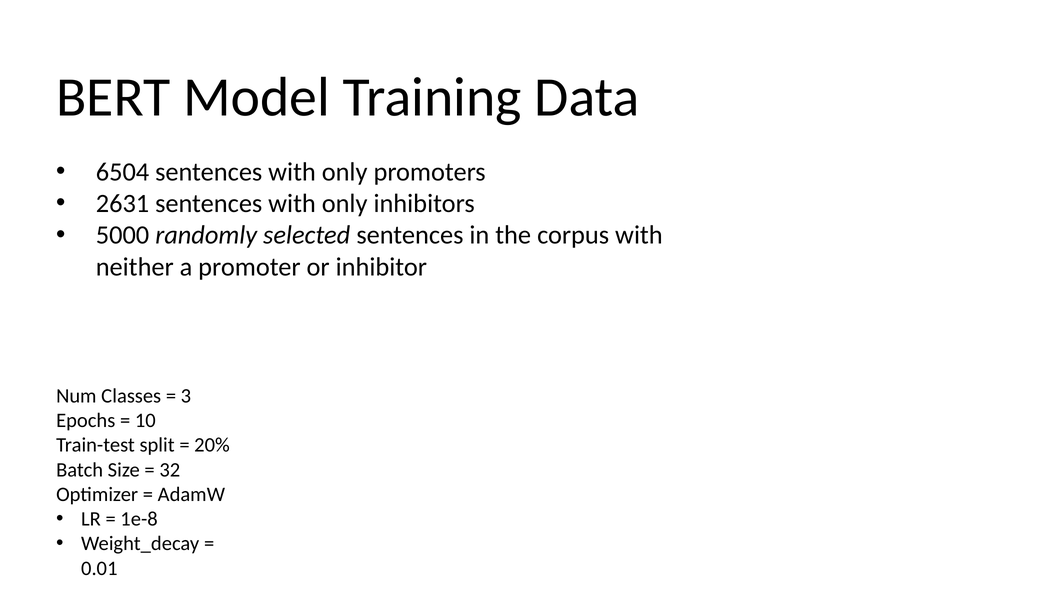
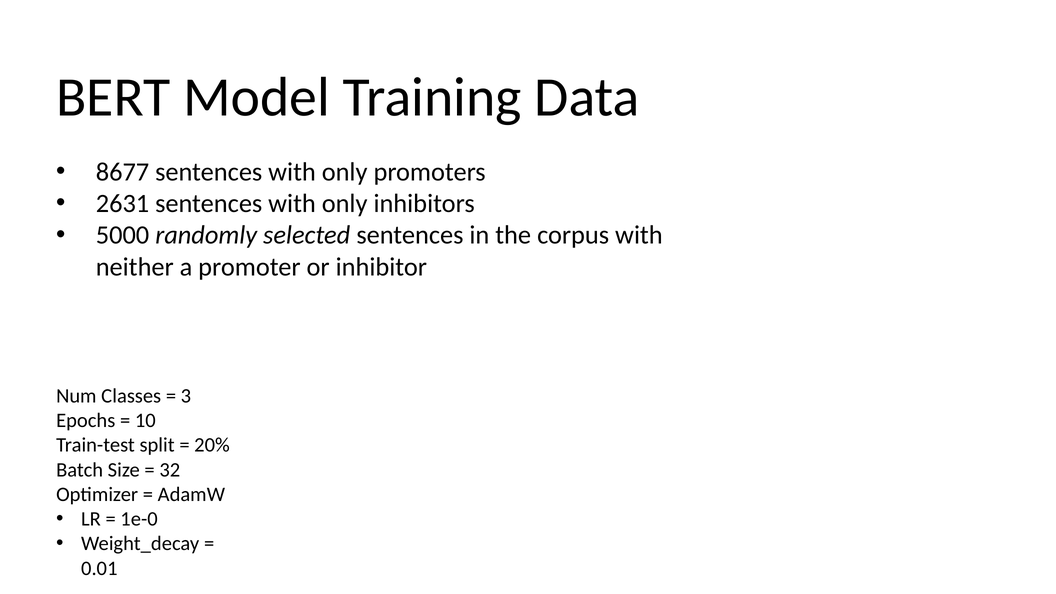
6504: 6504 -> 8677
1e-8: 1e-8 -> 1e-0
